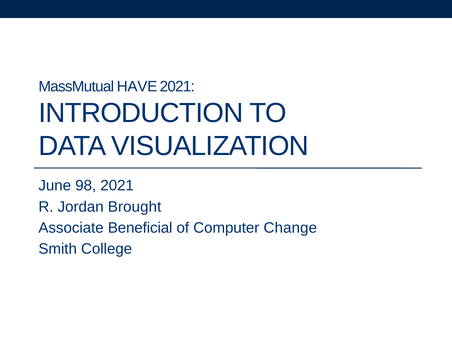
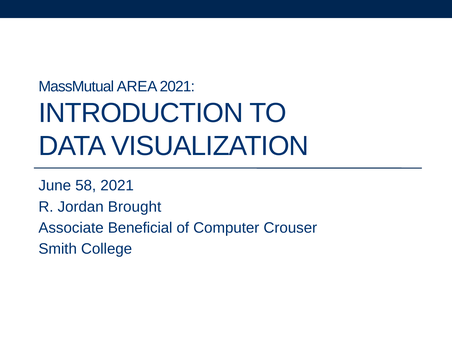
HAVE: HAVE -> AREA
98: 98 -> 58
Change: Change -> Crouser
